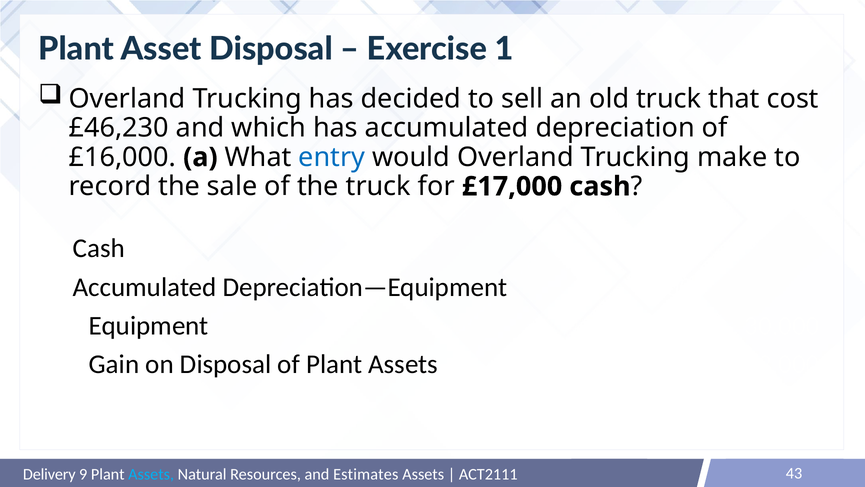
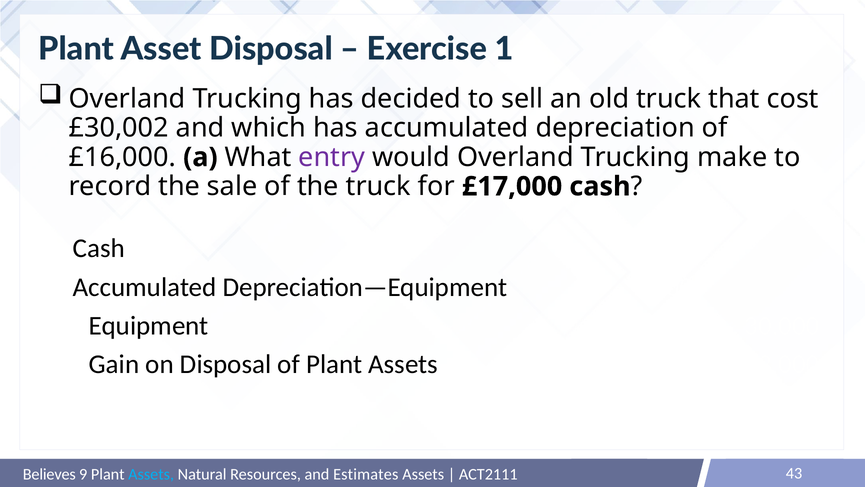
£46,230: £46,230 -> £30,002
entry colour: blue -> purple
Delivery: Delivery -> Believes
